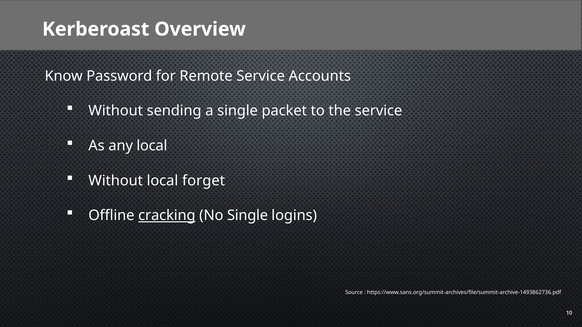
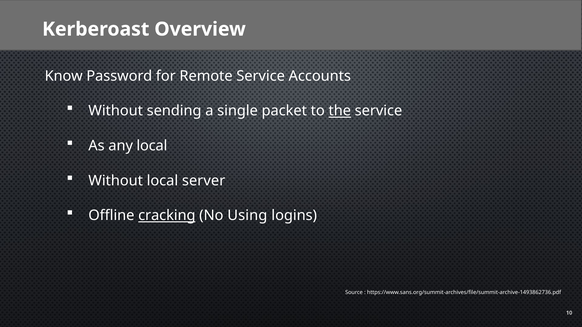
the underline: none -> present
forget: forget -> server
No Single: Single -> Using
